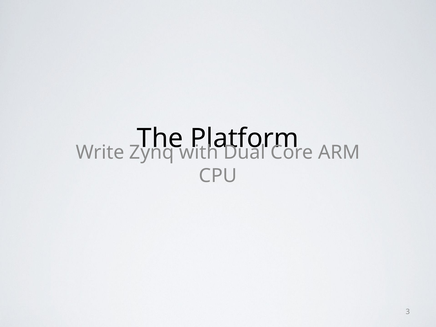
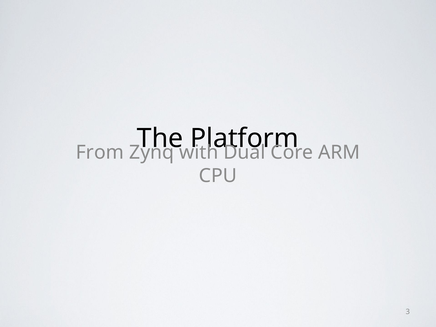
Write: Write -> From
